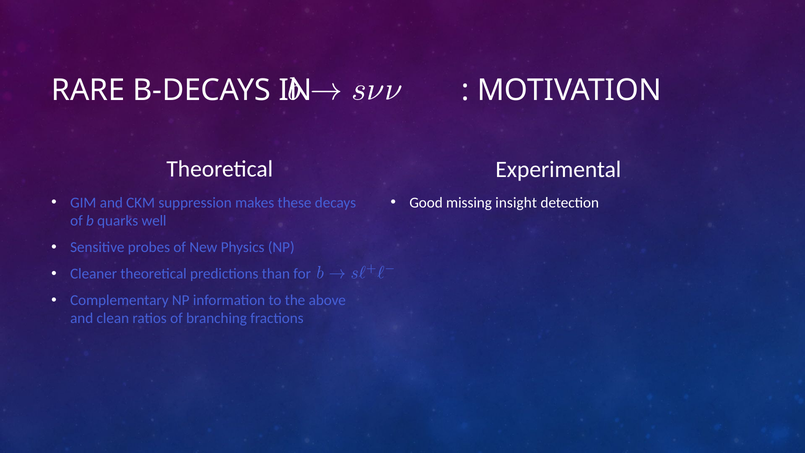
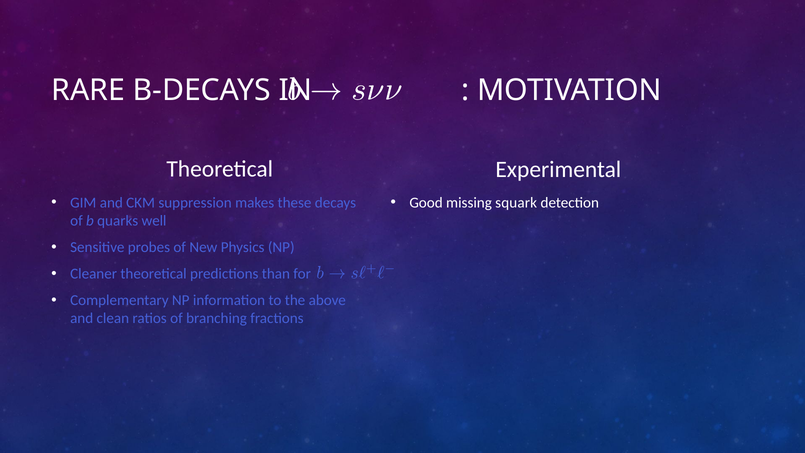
insight: insight -> squark
